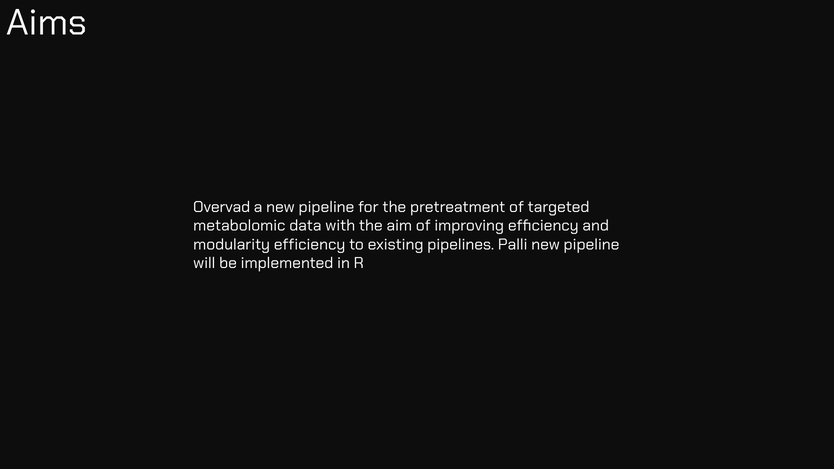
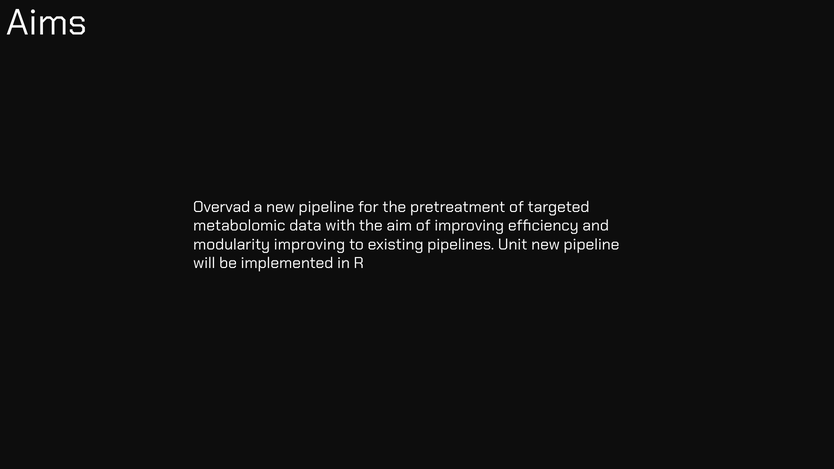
modularity efficiency: efficiency -> improving
Palli: Palli -> Unit
